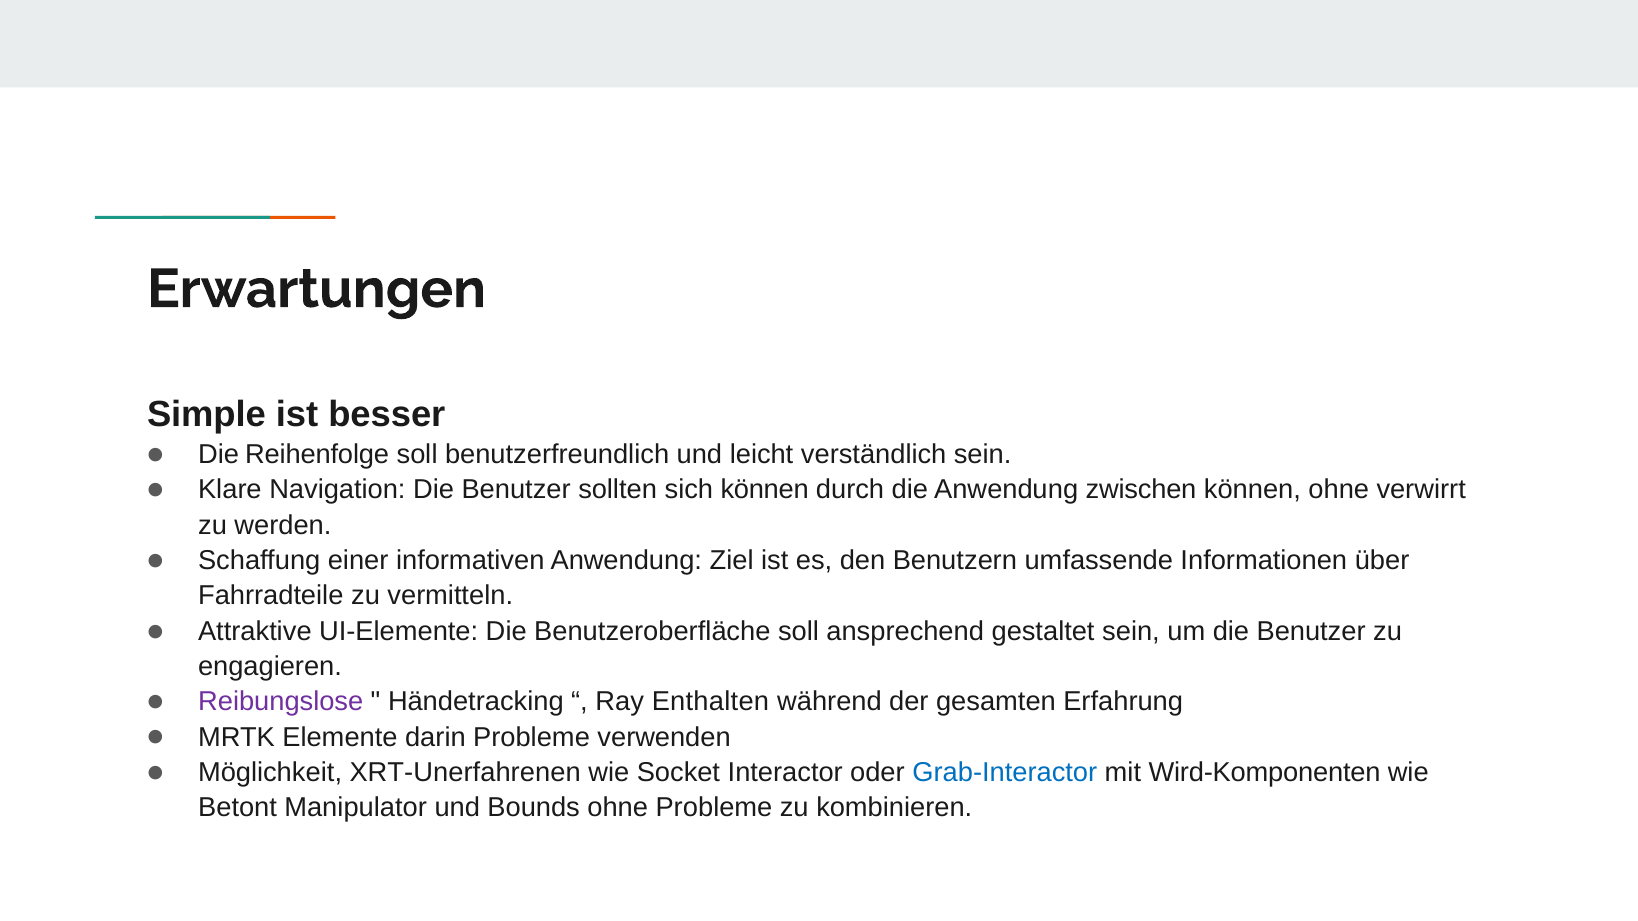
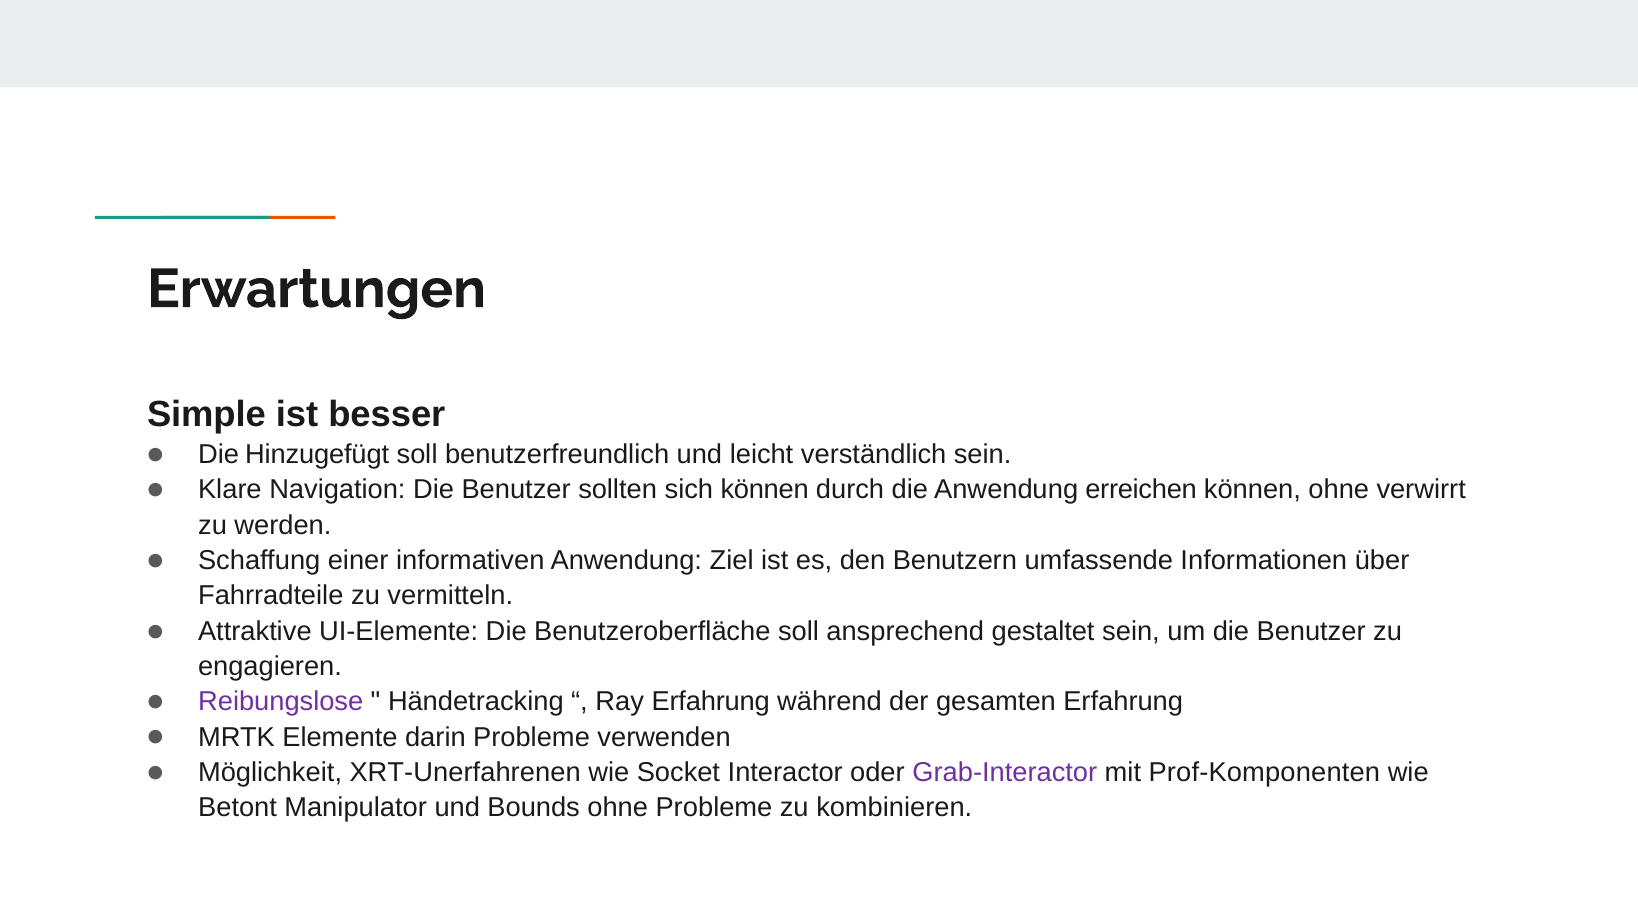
Reihenfolge: Reihenfolge -> Hinzugefügt
zwischen: zwischen -> erreichen
Ray Enthalten: Enthalten -> Erfahrung
Grab-Interactor colour: blue -> purple
Wird-Komponenten: Wird-Komponenten -> Prof-Komponenten
